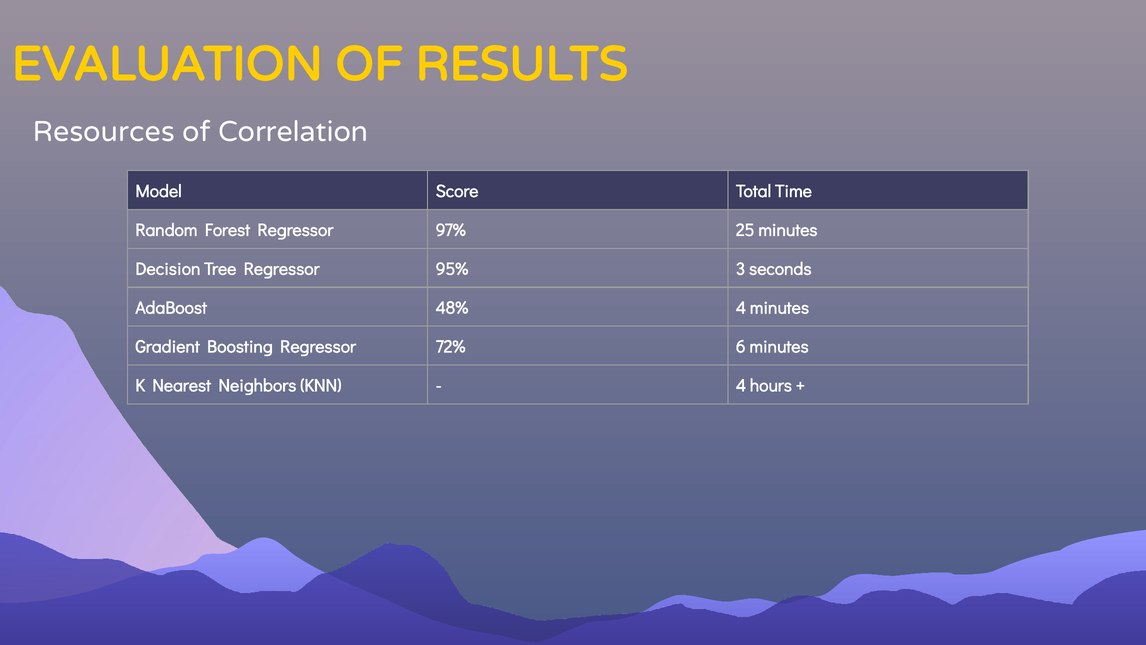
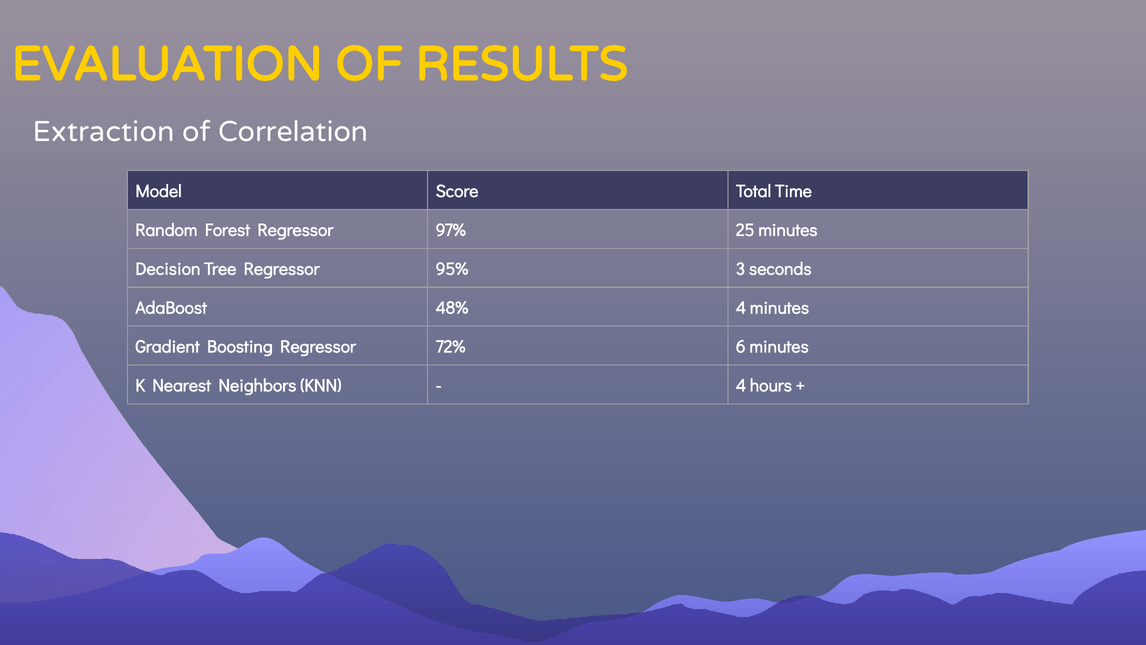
Resources: Resources -> Extraction
